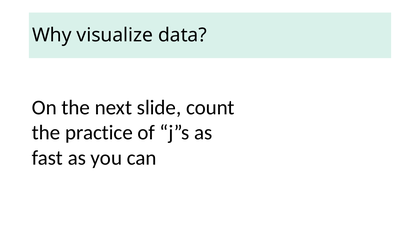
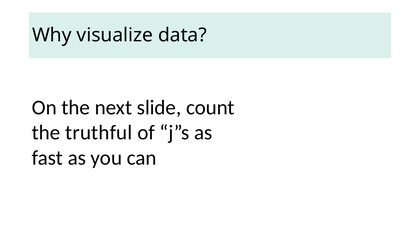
practice: practice -> truthful
